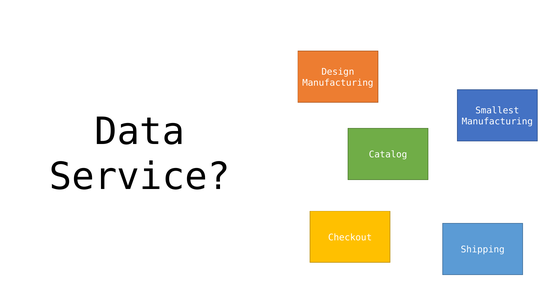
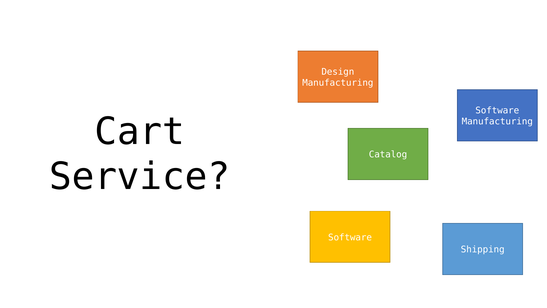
Smallest at (497, 110): Smallest -> Software
Data: Data -> Cart
Checkout at (350, 237): Checkout -> Software
